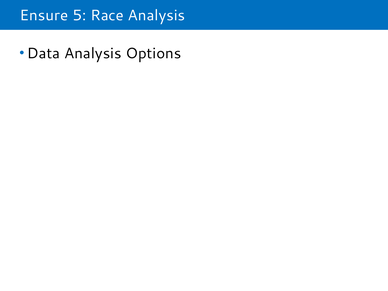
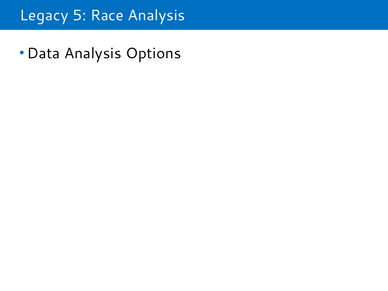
Ensure: Ensure -> Legacy
